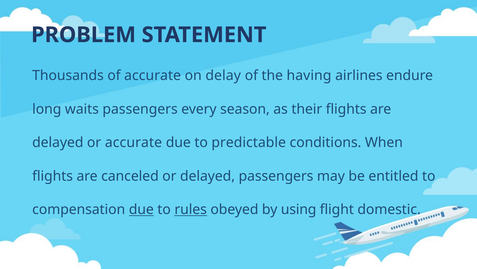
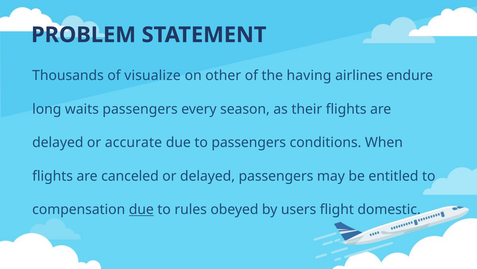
of accurate: accurate -> visualize
delay: delay -> other
to predictable: predictable -> passengers
rules underline: present -> none
using: using -> users
